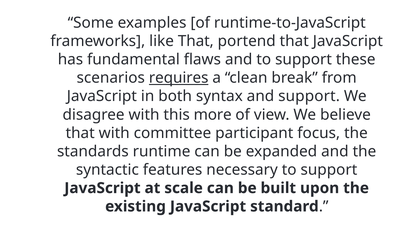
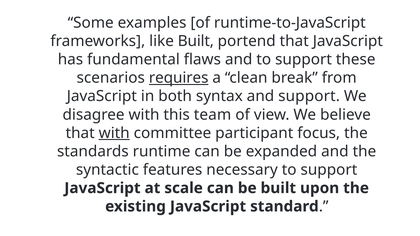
like That: That -> Built
more: more -> team
with at (114, 133) underline: none -> present
